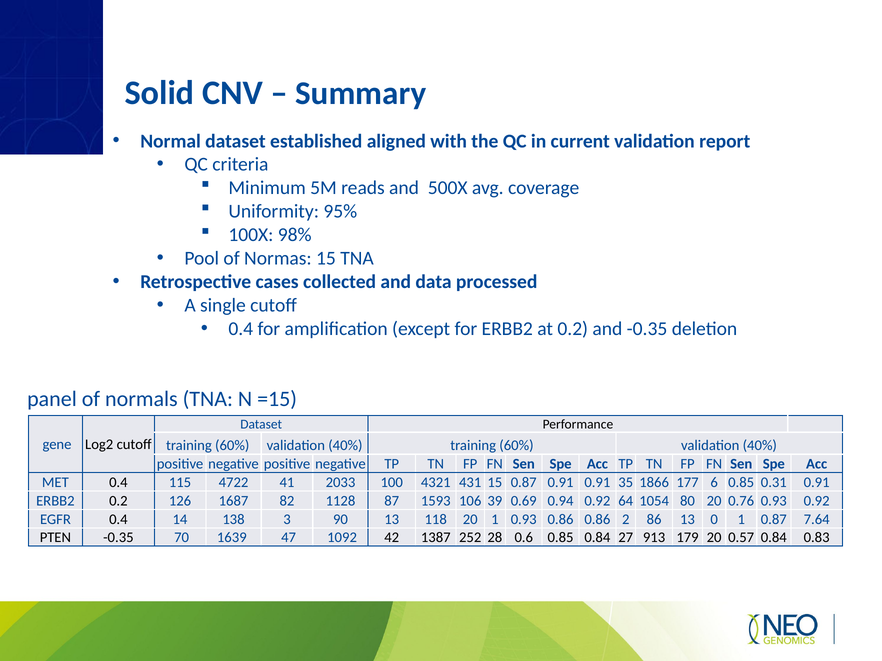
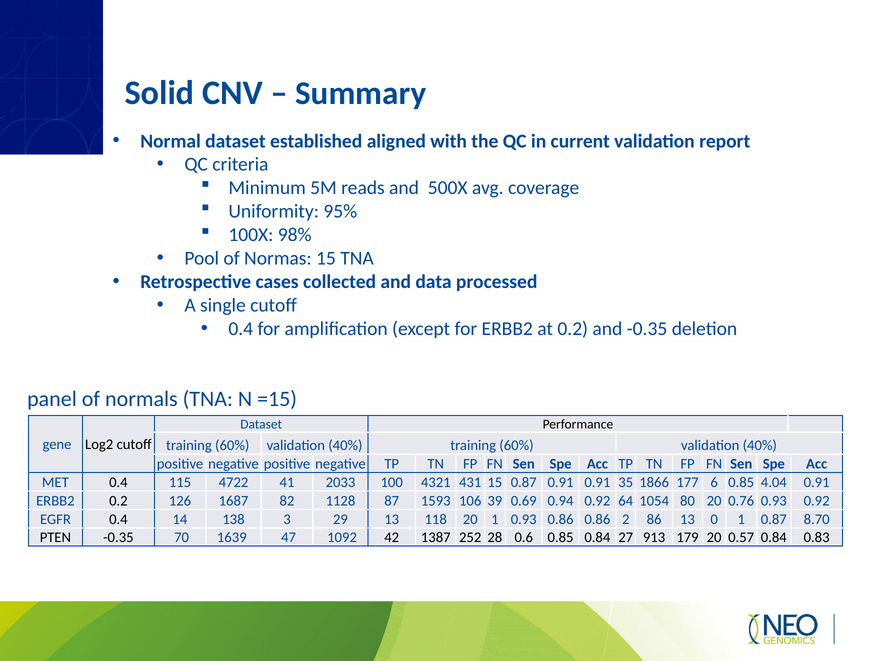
0.31: 0.31 -> 4.04
3 90: 90 -> 29
7.64: 7.64 -> 8.70
